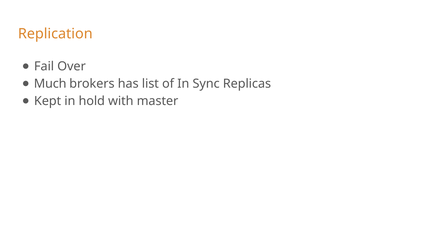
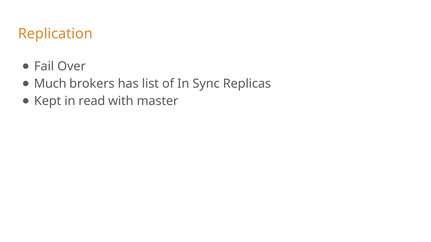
hold: hold -> read
